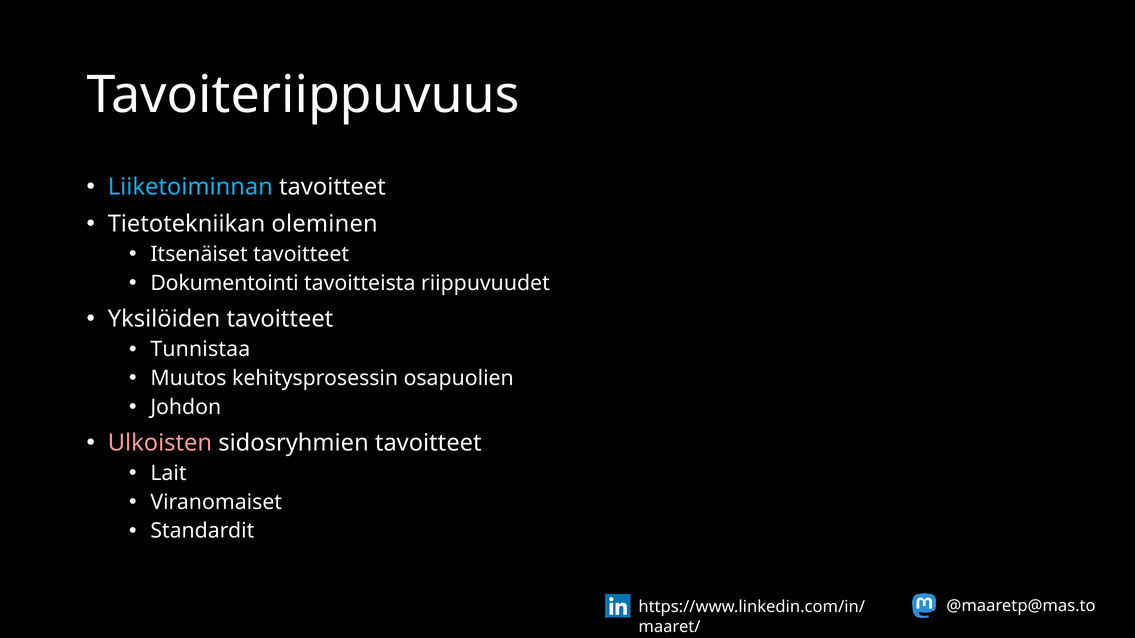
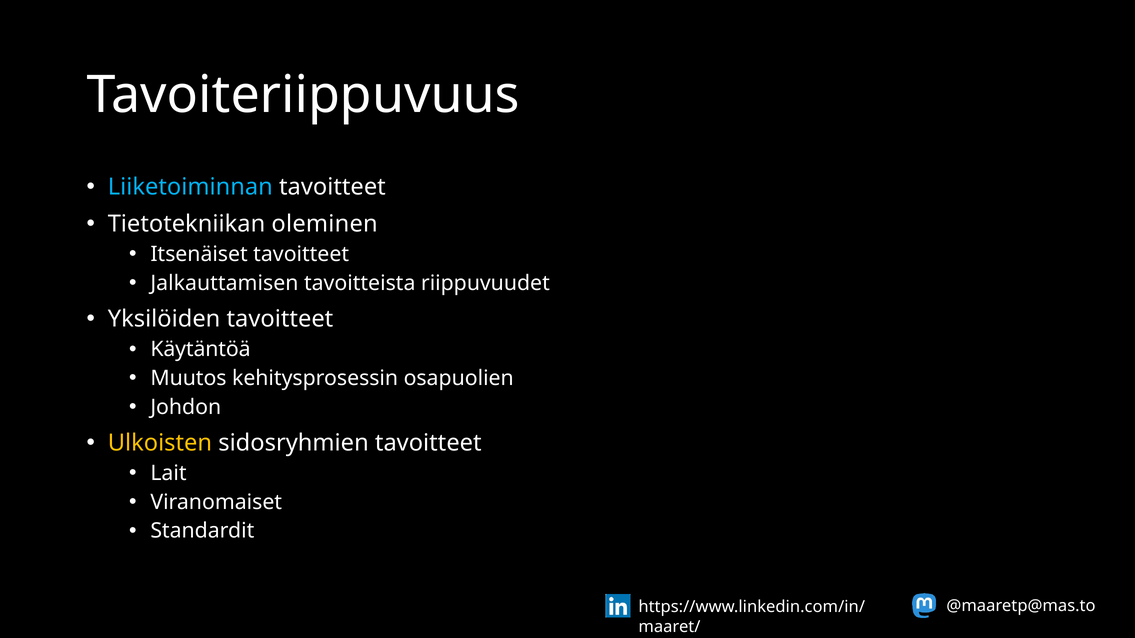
Dokumentointi: Dokumentointi -> Jalkauttamisen
Tunnistaa: Tunnistaa -> Käytäntöä
Ulkoisten colour: pink -> yellow
